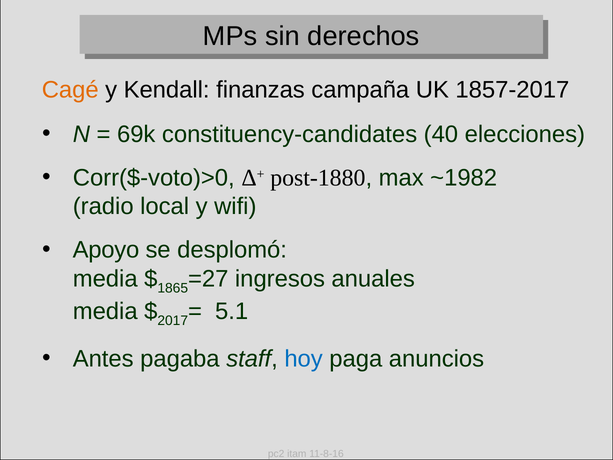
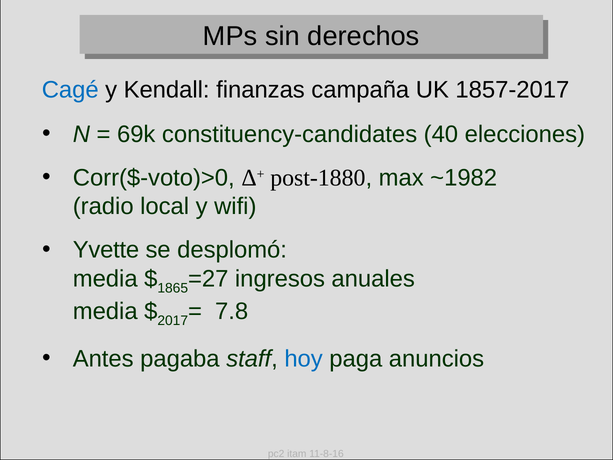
Cagé colour: orange -> blue
Apoyo: Apoyo -> Yvette
5.1: 5.1 -> 7.8
